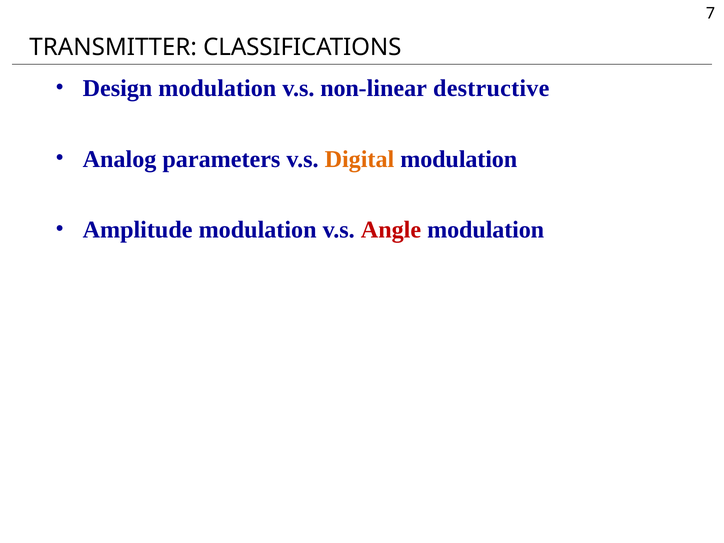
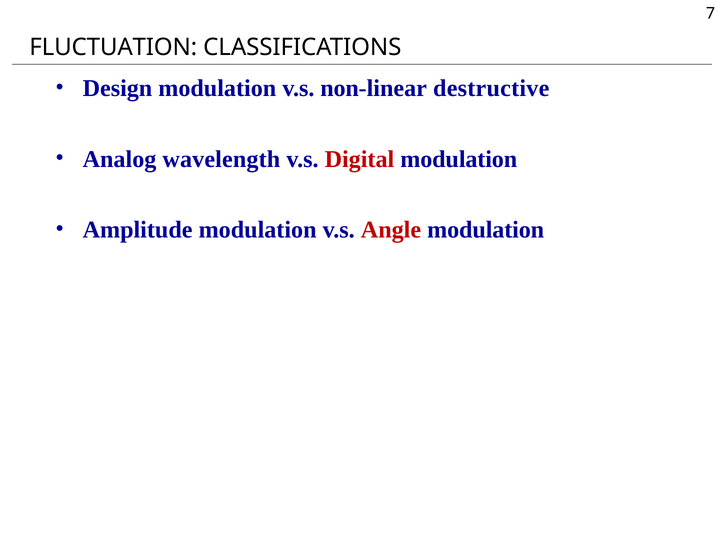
TRANSMITTER: TRANSMITTER -> FLUCTUATION
parameters: parameters -> wavelength
Digital colour: orange -> red
